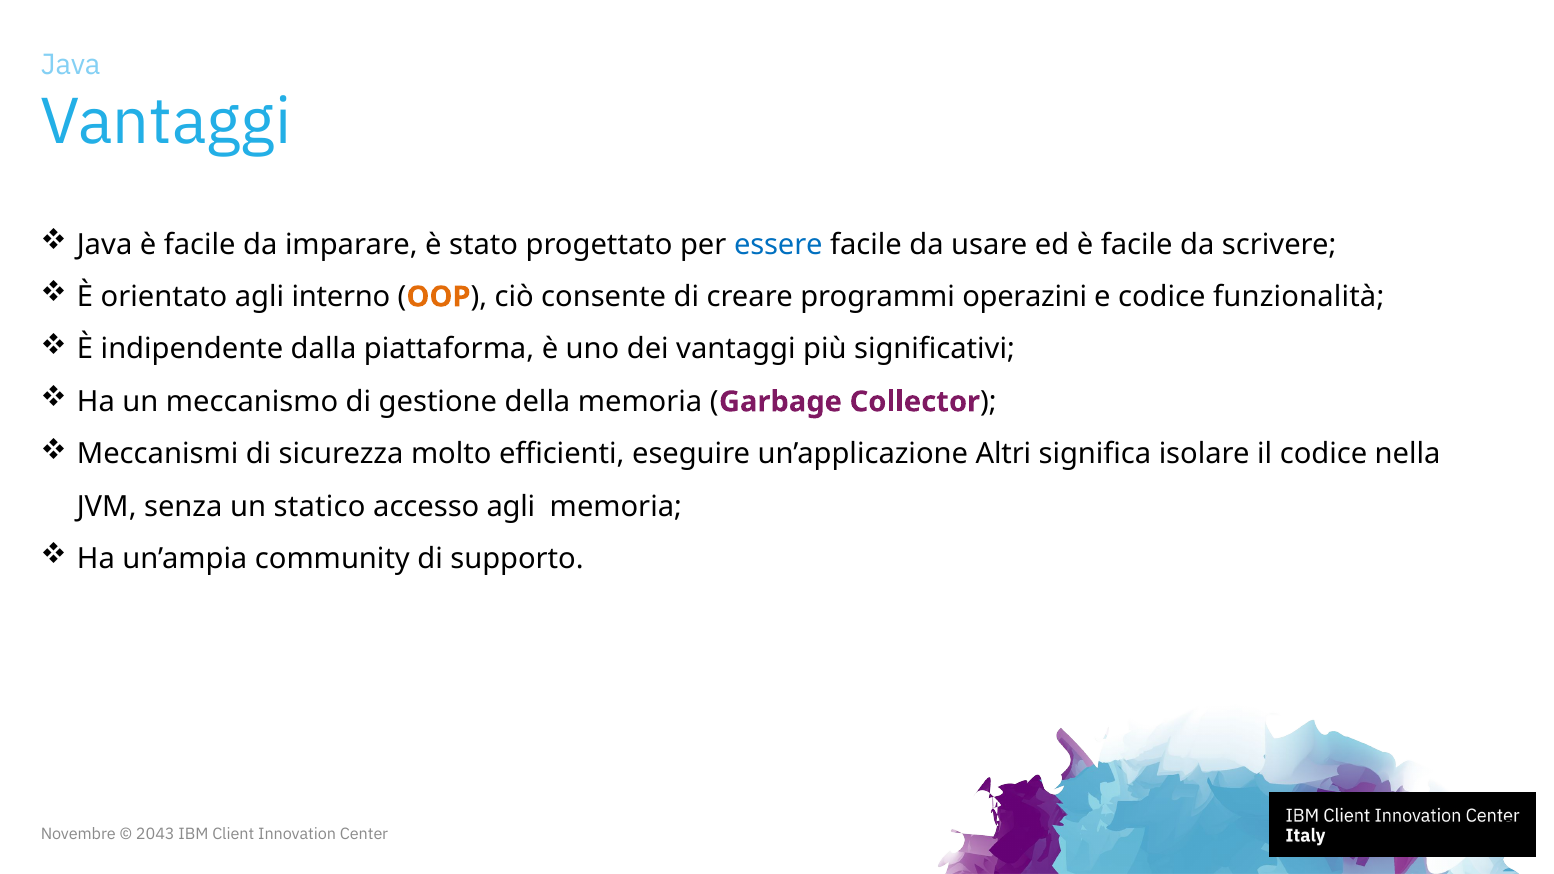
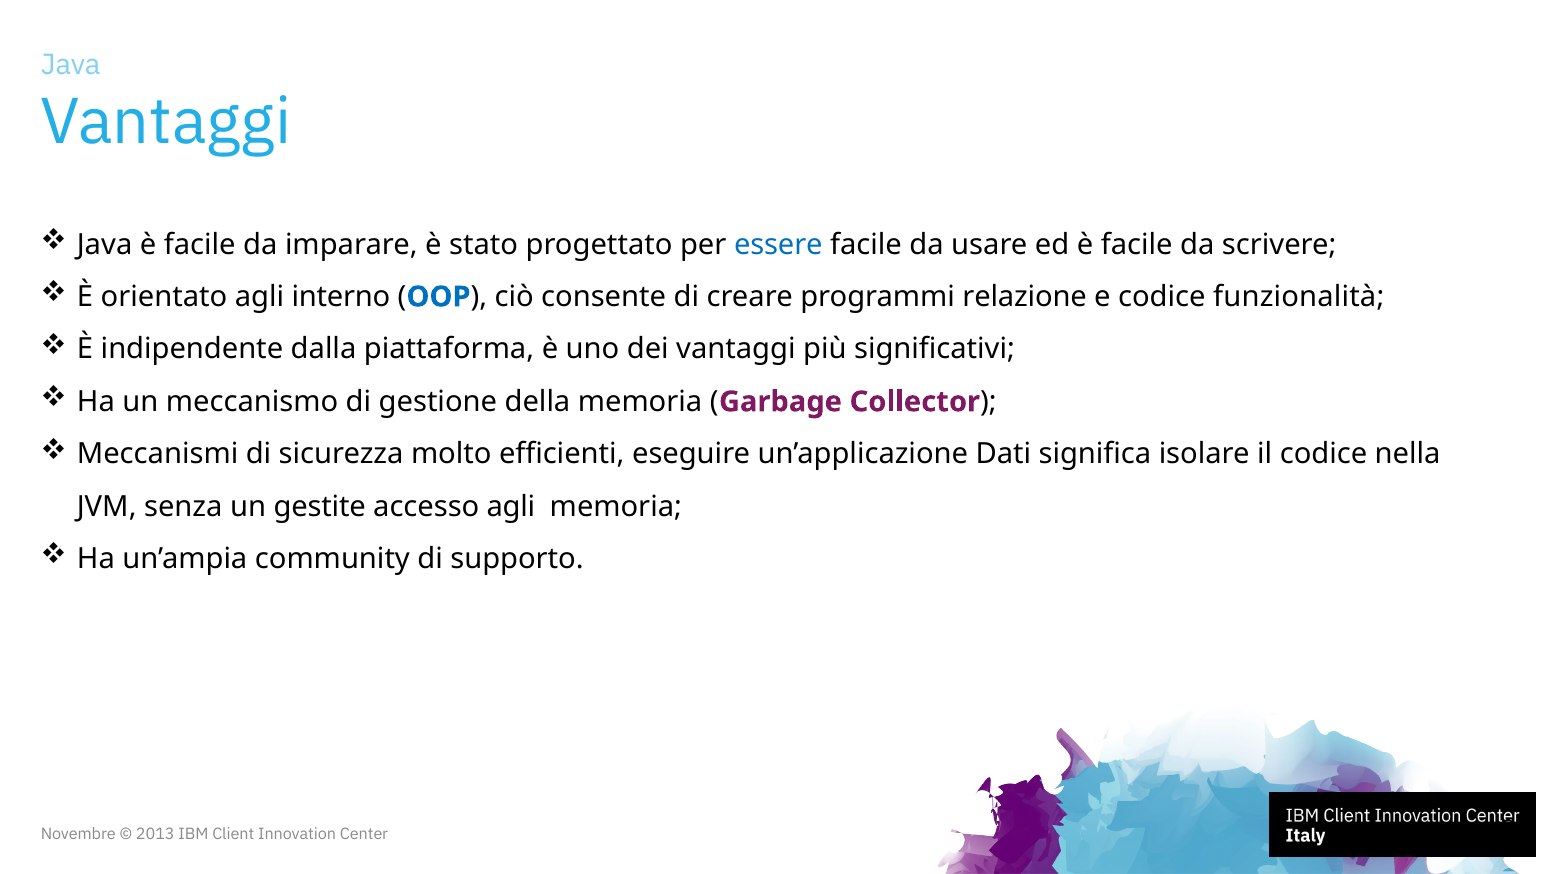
OOP colour: orange -> blue
operazini: operazini -> relazione
Altri: Altri -> Dati
statico: statico -> gestite
2043: 2043 -> 2013
